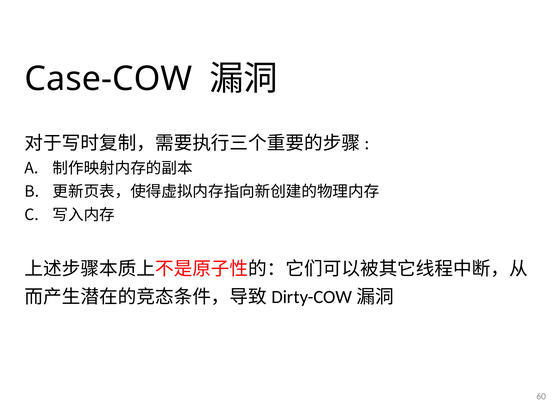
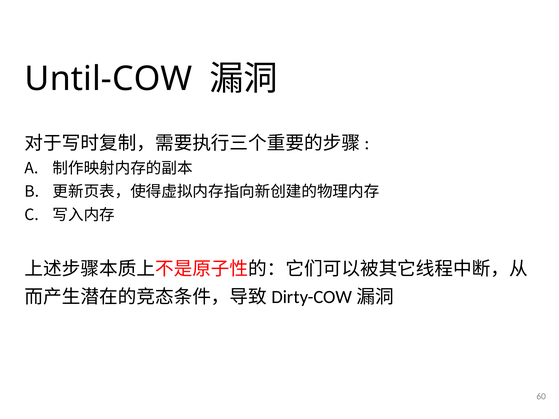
Case-COW: Case-COW -> Until-COW
